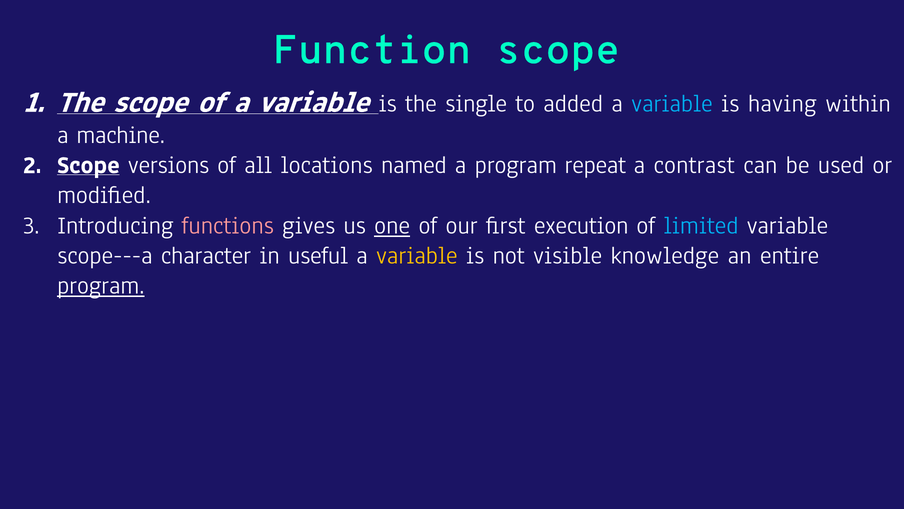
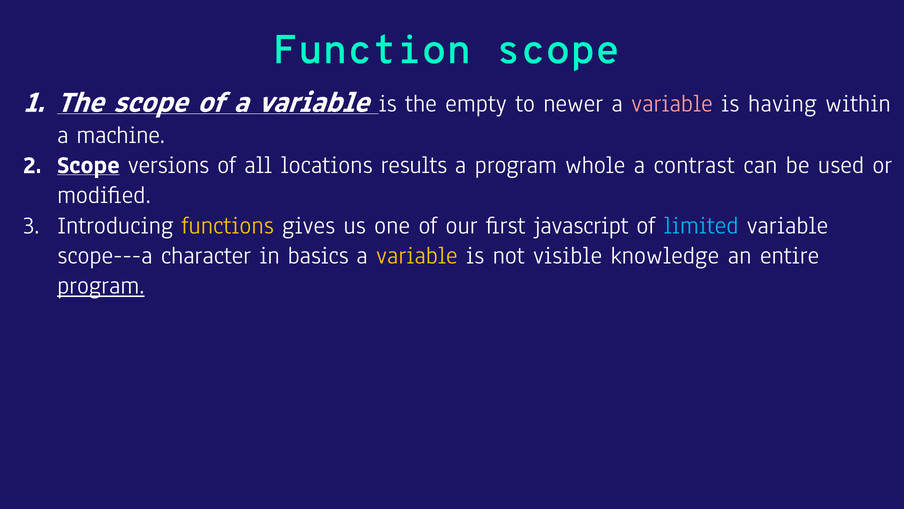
single: single -> empty
added: added -> newer
variable at (672, 103) colour: light blue -> pink
named: named -> results
repeat: repeat -> whole
functions colour: pink -> yellow
one underline: present -> none
execution: execution -> javascript
useful: useful -> basics
